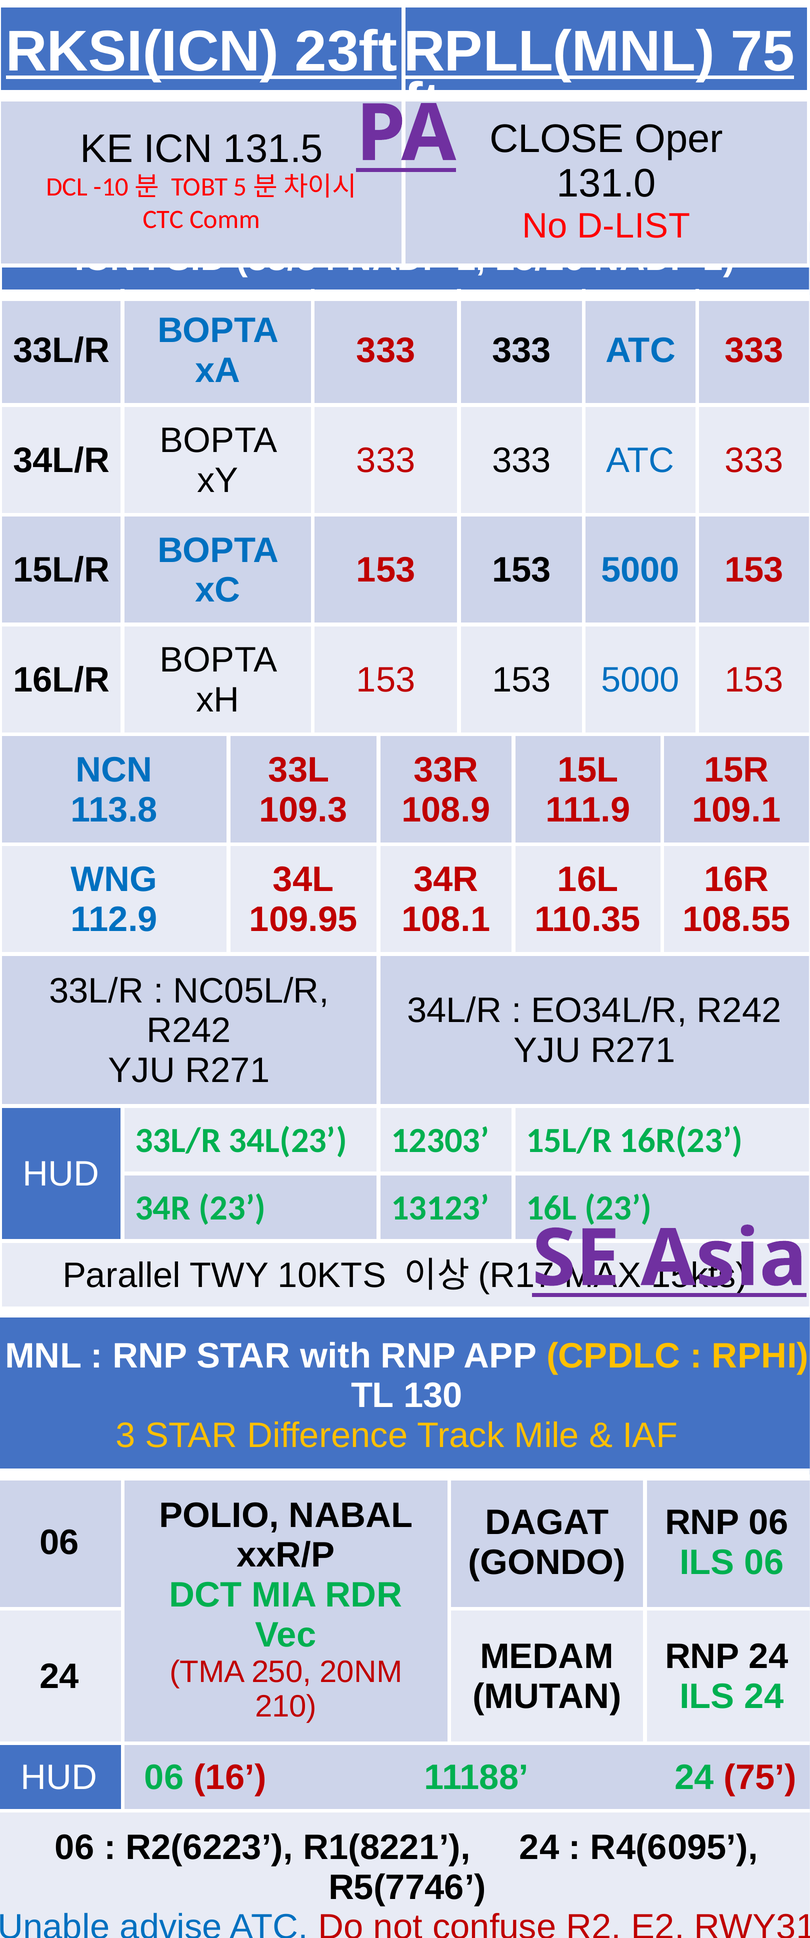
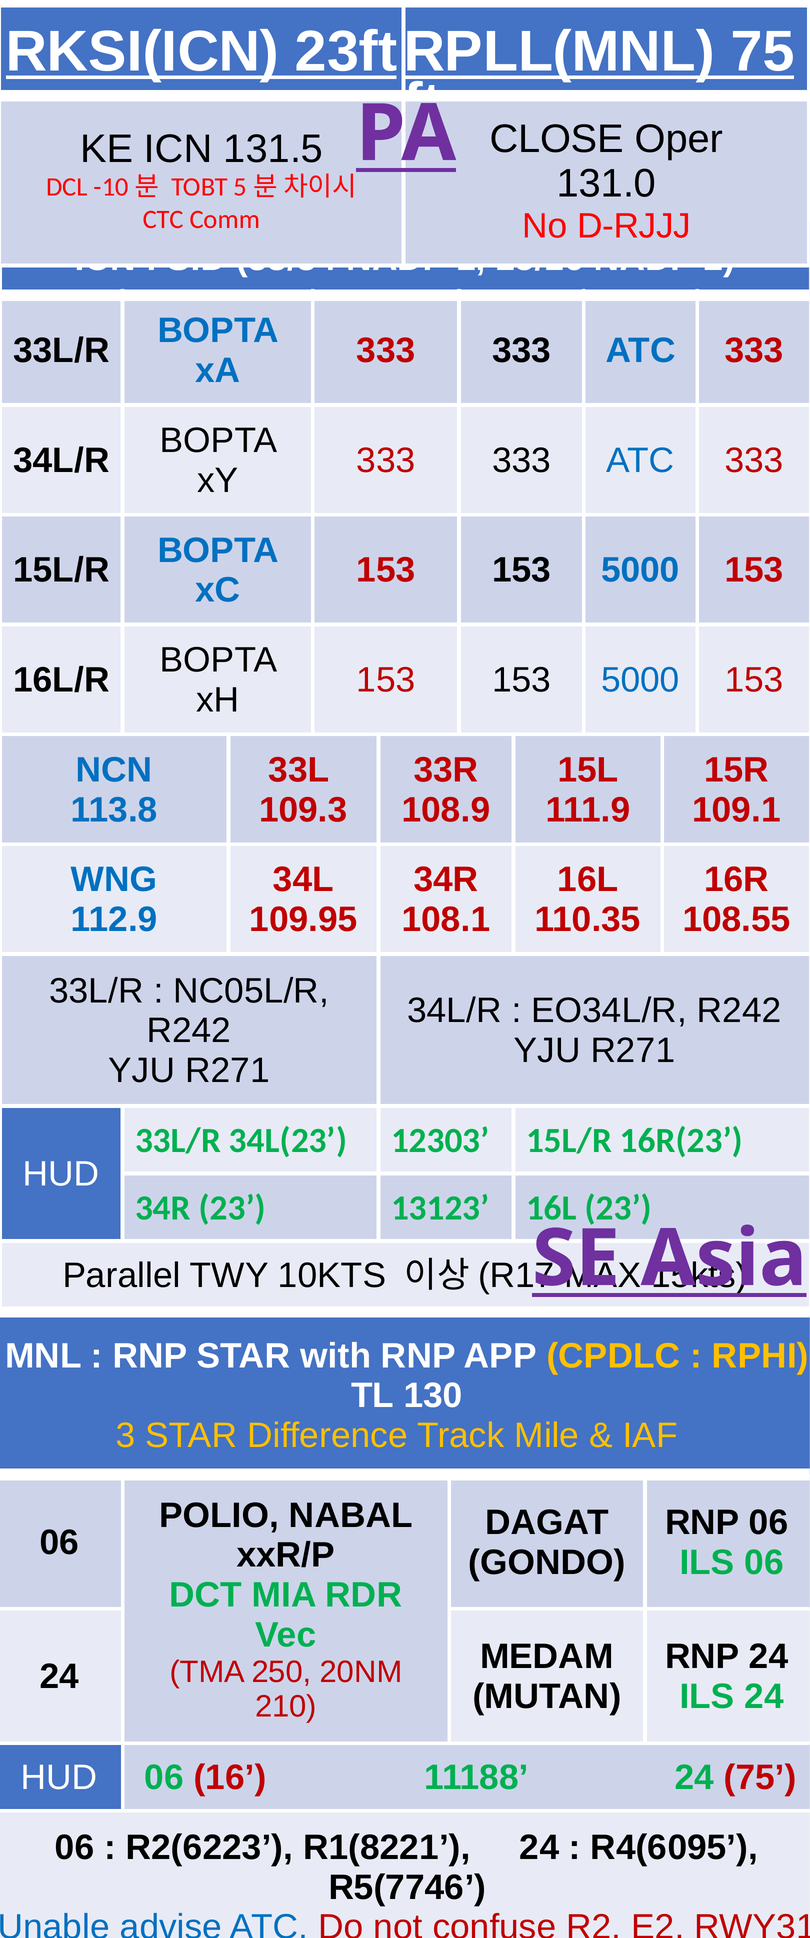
D-LIST: D-LIST -> D-RJJJ
